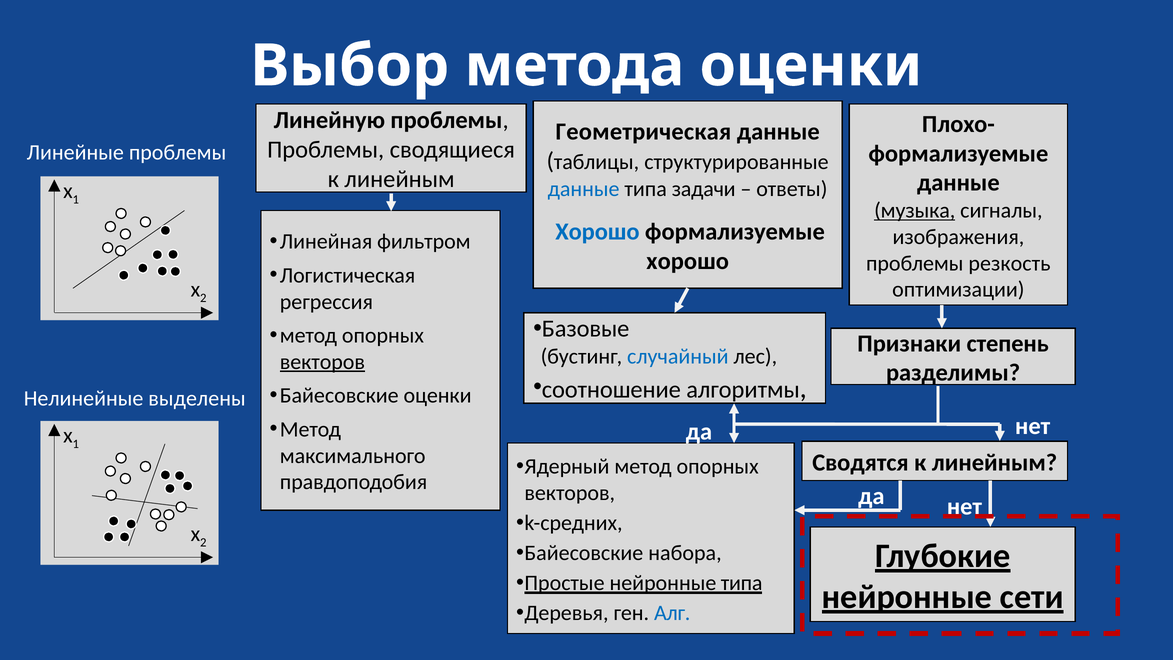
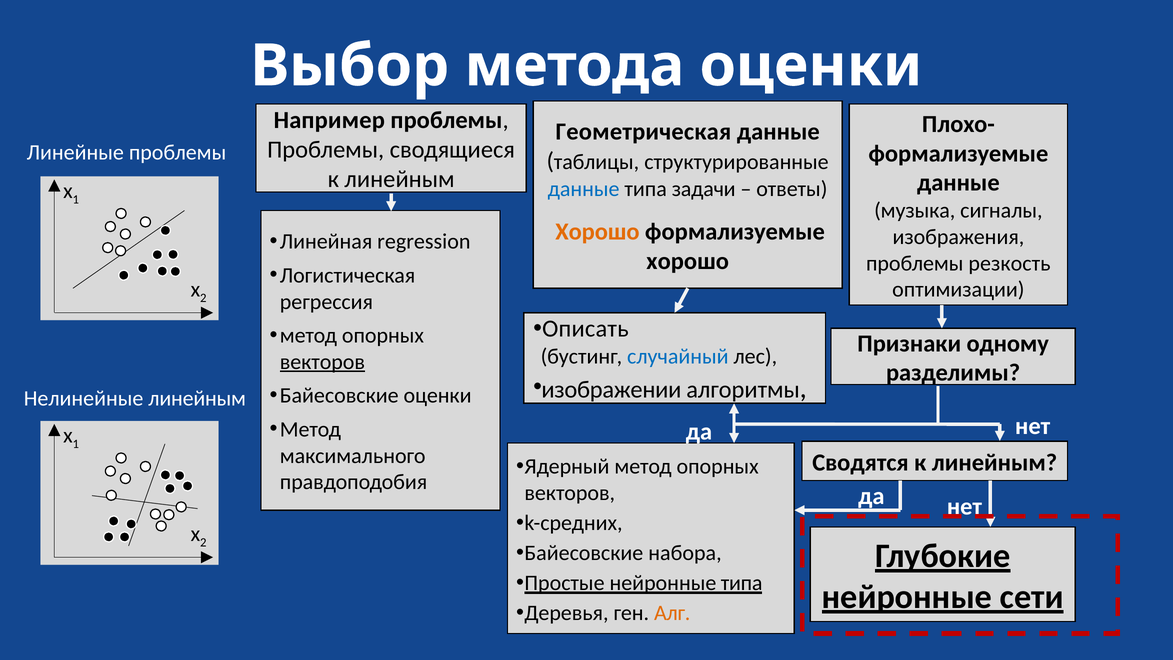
Линейную: Линейную -> Например
музыка underline: present -> none
Хорошо at (597, 232) colour: blue -> orange
фильтром: фильтром -> regression
Базовые: Базовые -> Описать
степень: степень -> одному
соотношение: соотношение -> изображении
Нелинейные выделены: выделены -> линейным
Алг colour: blue -> orange
